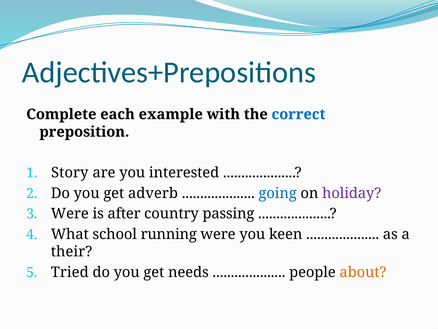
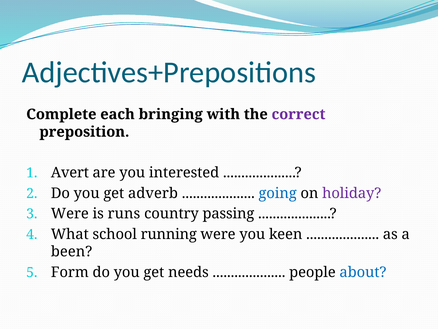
example: example -> bringing
correct colour: blue -> purple
Story: Story -> Avert
after: after -> runs
their: their -> been
Tried: Tried -> Form
about colour: orange -> blue
